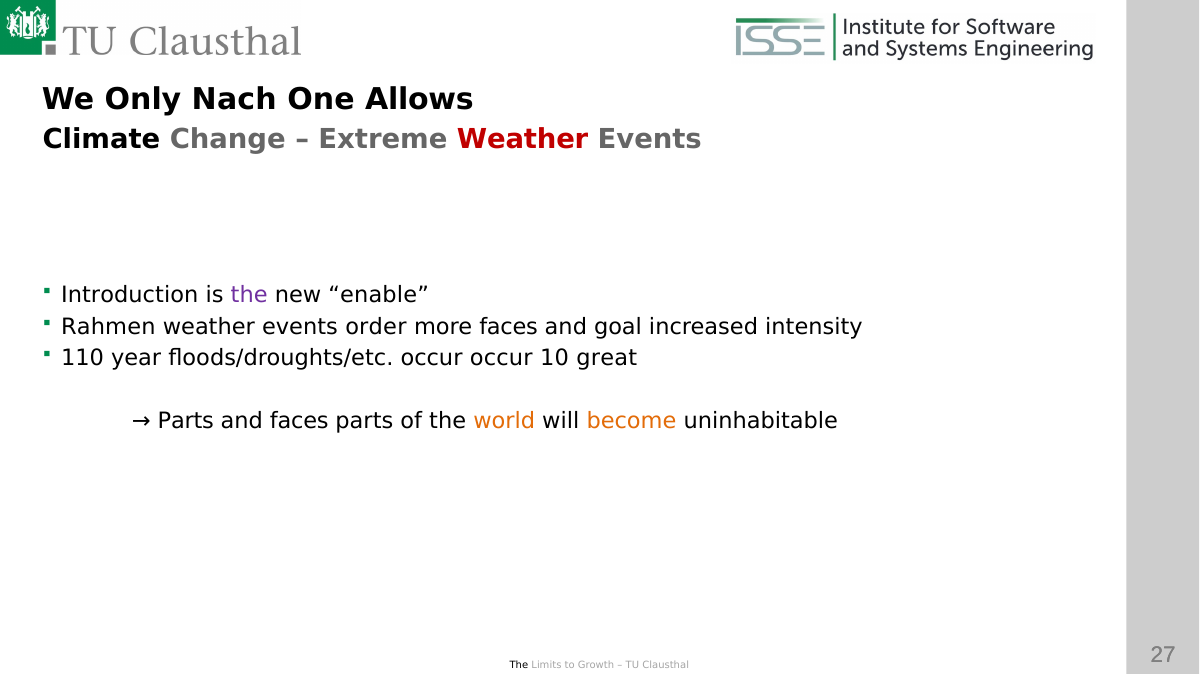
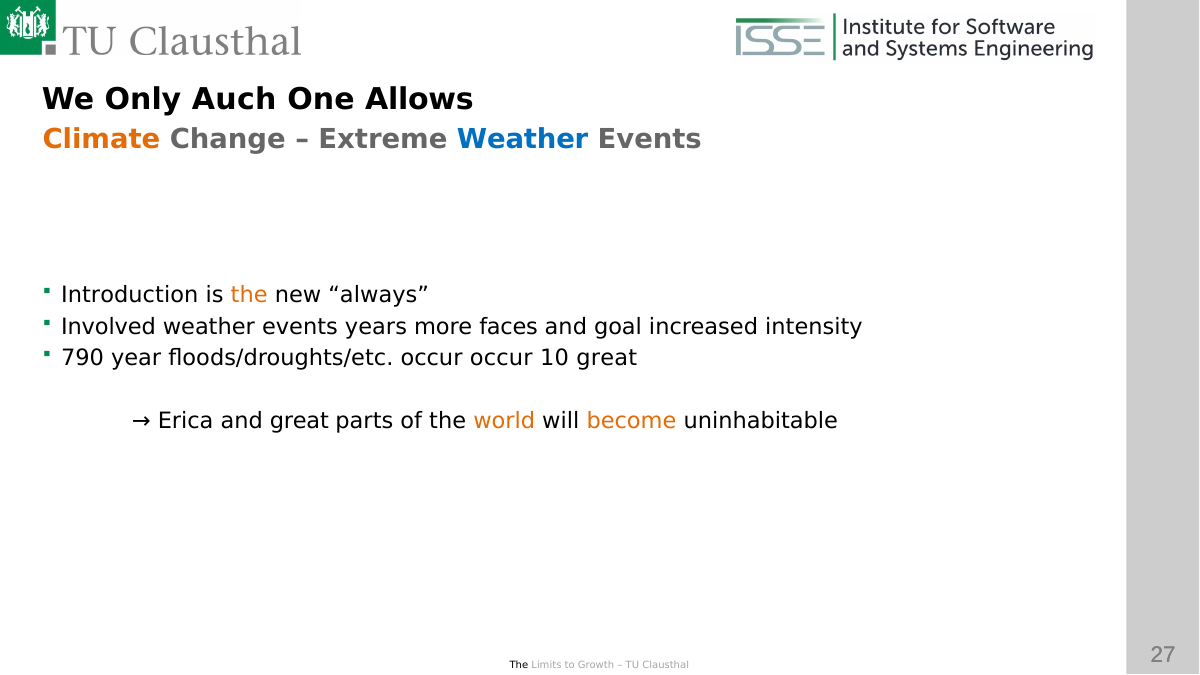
Nach: Nach -> Auch
Climate colour: black -> orange
Weather at (523, 139) colour: red -> blue
the at (249, 295) colour: purple -> orange
enable: enable -> always
Rahmen: Rahmen -> Involved
order: order -> years
110: 110 -> 790
Parts at (186, 421): Parts -> Erica
and faces: faces -> great
